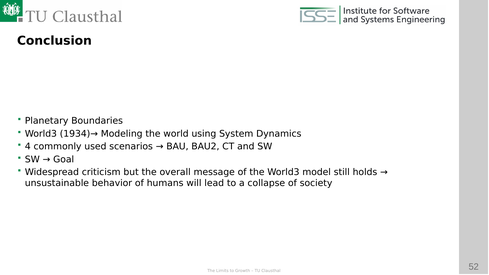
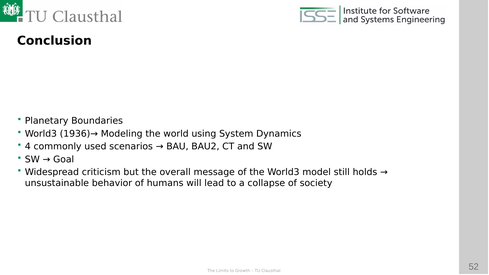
1934)→: 1934)→ -> 1936)→
